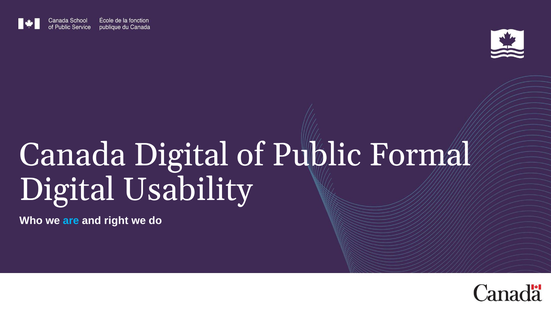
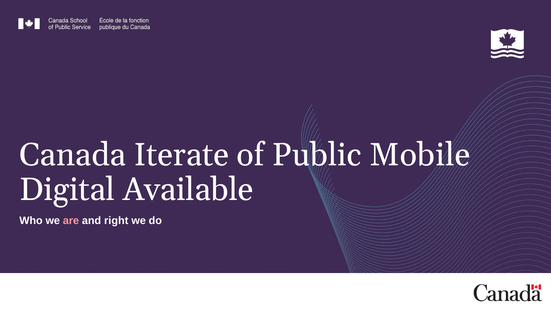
Canada Digital: Digital -> Iterate
Formal: Formal -> Mobile
Usability: Usability -> Available
are colour: light blue -> pink
